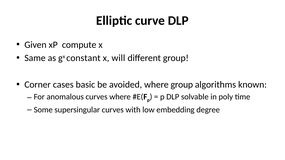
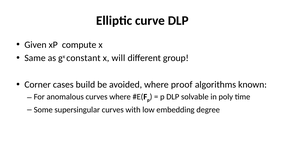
basic: basic -> build
where group: group -> proof
